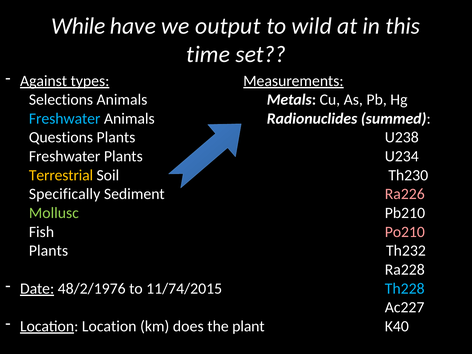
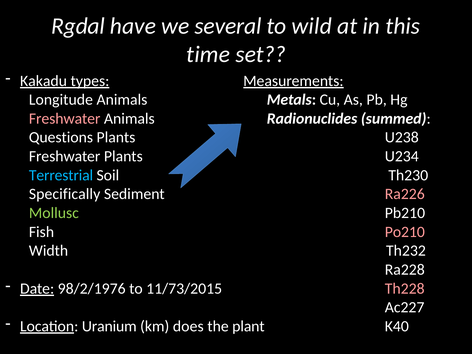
While: While -> Rgdal
output: output -> several
Against: Against -> Kakadu
Selections: Selections -> Longitude
Freshwater at (65, 119) colour: light blue -> pink
Terrestrial colour: yellow -> light blue
Plants at (48, 251): Plants -> Width
48/2/1976: 48/2/1976 -> 98/2/1976
11/74/2015: 11/74/2015 -> 11/73/2015
Th228 colour: light blue -> pink
Location Location: Location -> Uranium
